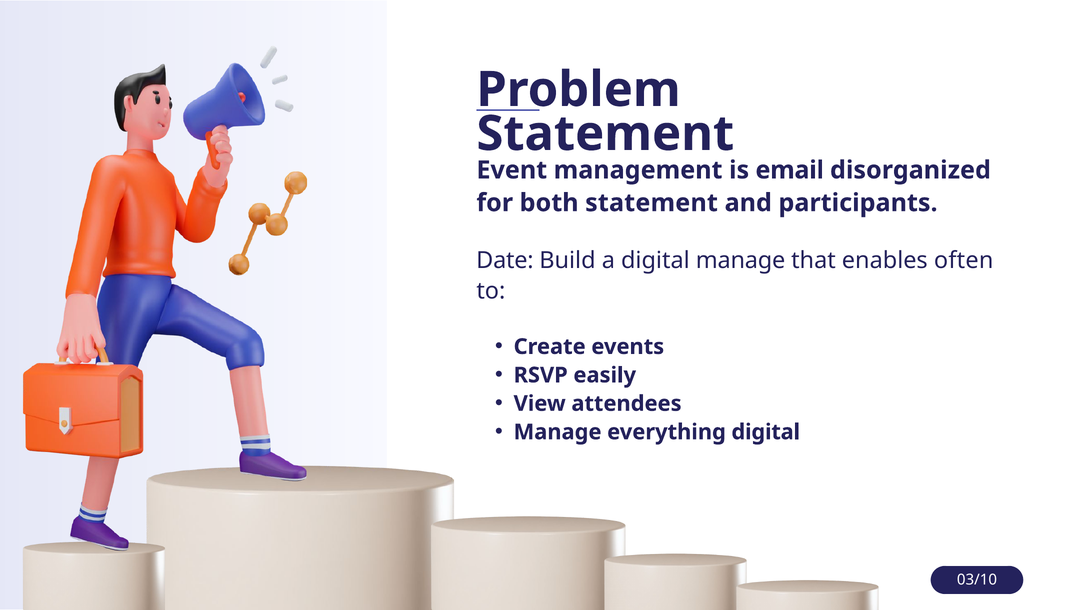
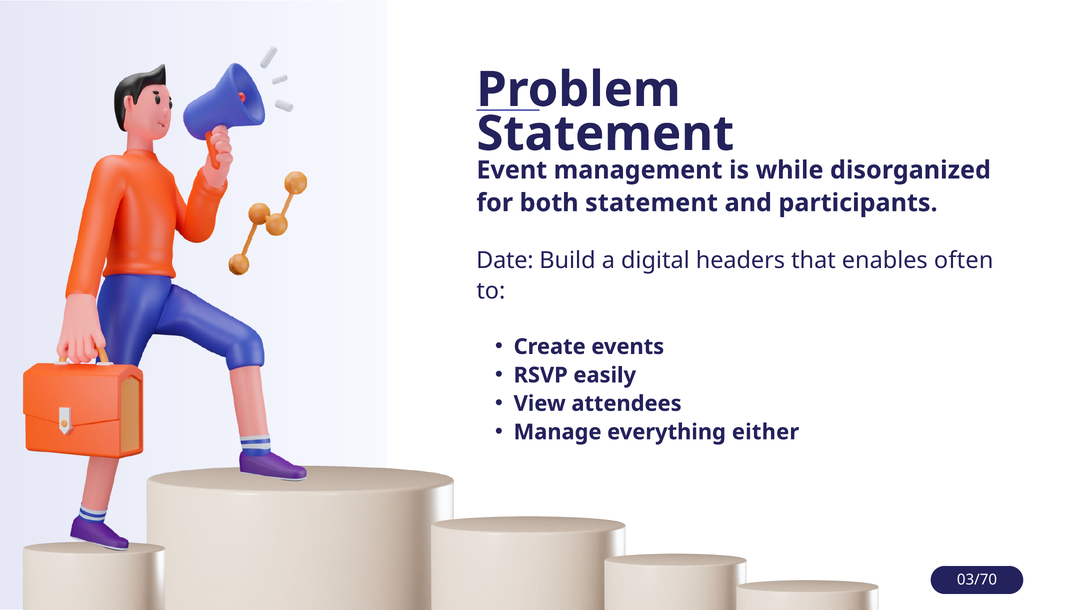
email: email -> while
digital manage: manage -> headers
everything digital: digital -> either
03/10: 03/10 -> 03/70
